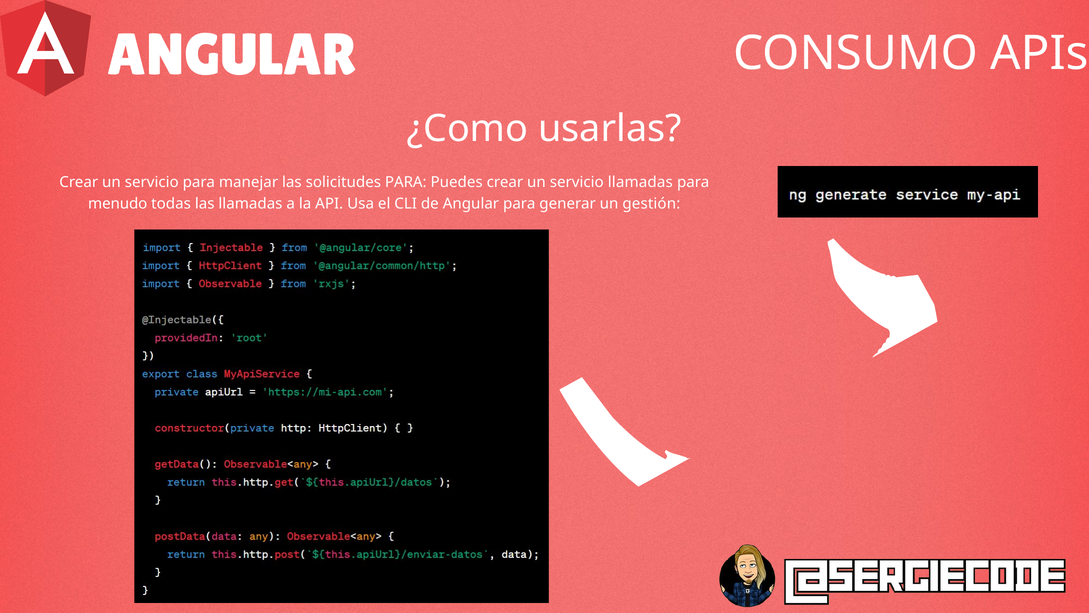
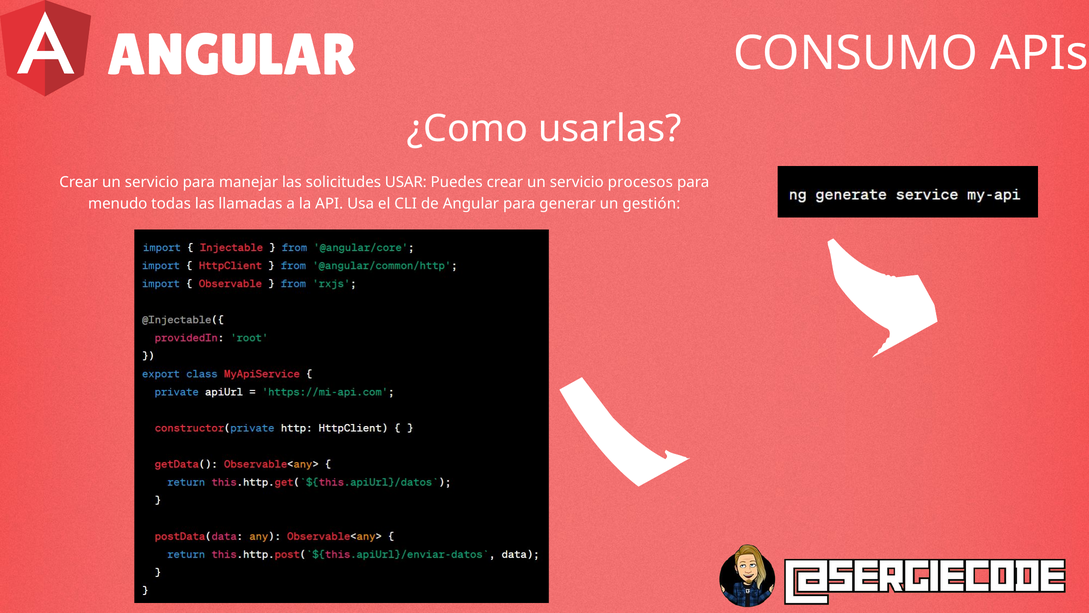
solicitudes PARA: PARA -> USAR
servicio llamadas: llamadas -> procesos
